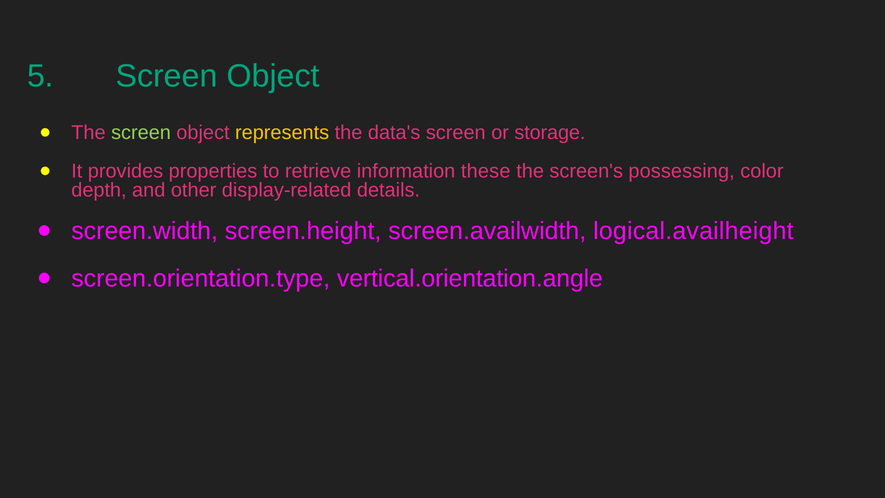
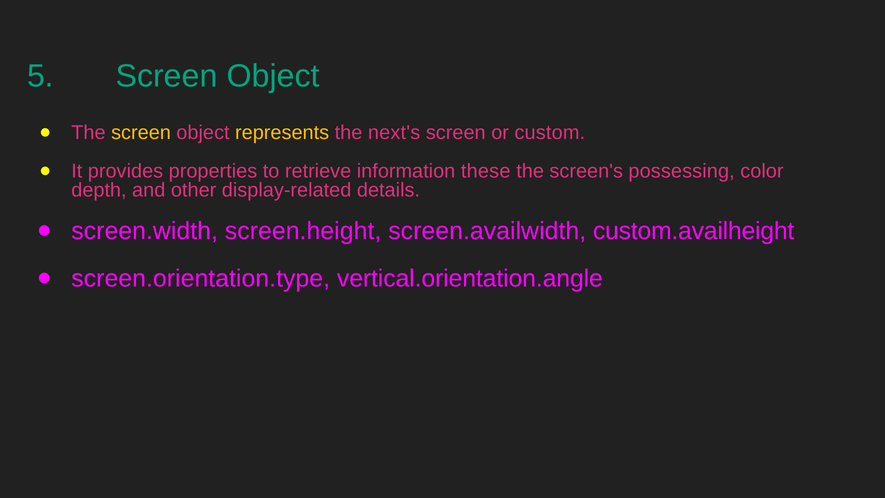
screen at (141, 133) colour: light green -> yellow
data's: data's -> next's
storage: storage -> custom
logical.availheight: logical.availheight -> custom.availheight
